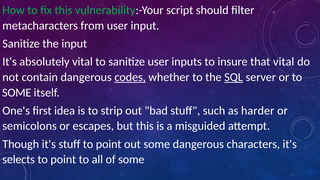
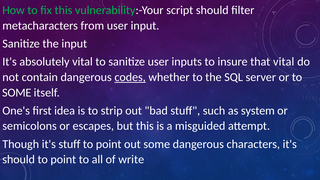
SQL underline: present -> none
harder: harder -> system
selects at (19, 159): selects -> should
of some: some -> write
